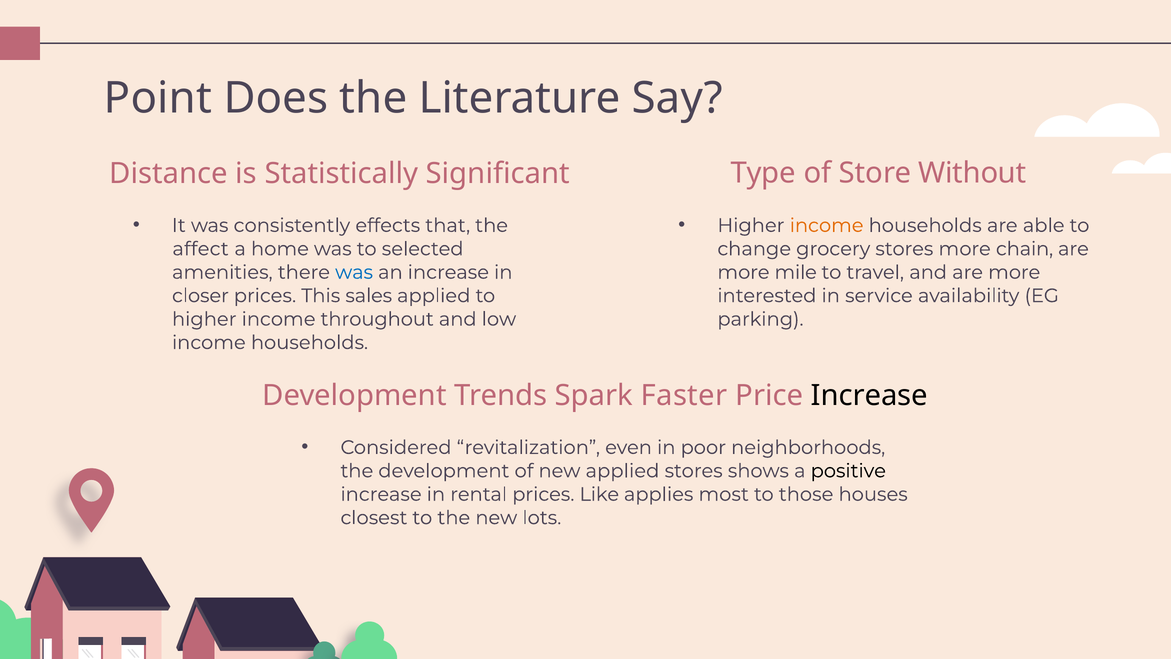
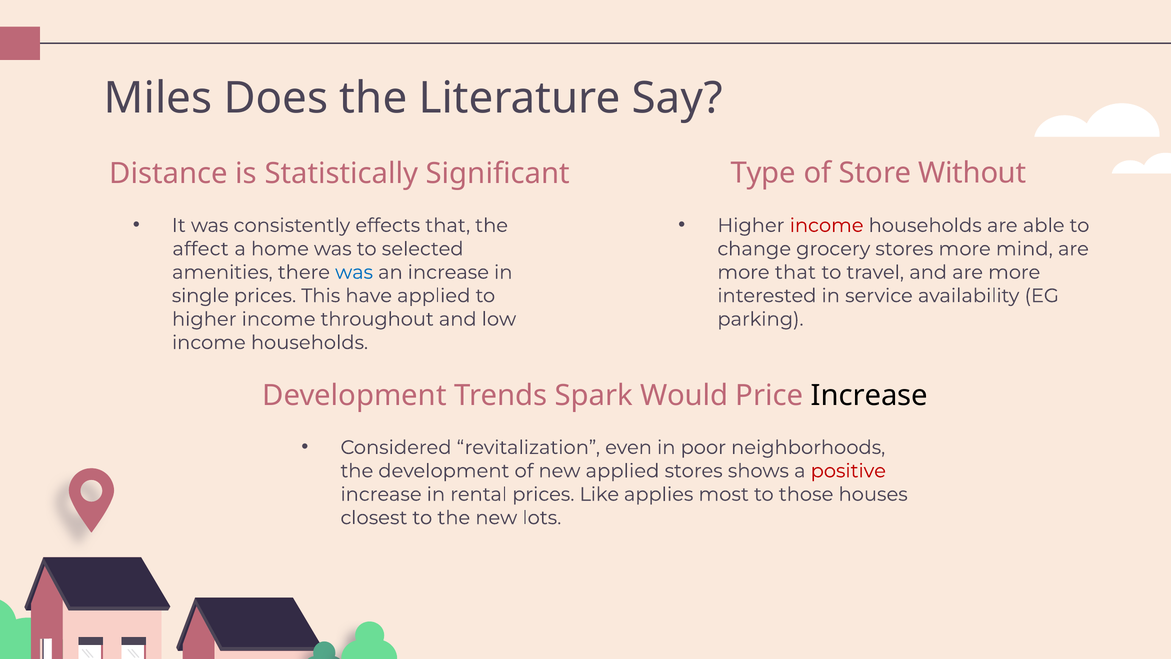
Point: Point -> Miles
income at (827, 225) colour: orange -> red
chain: chain -> mind
more mile: mile -> that
closer: closer -> single
sales: sales -> have
Faster: Faster -> Would
positive colour: black -> red
